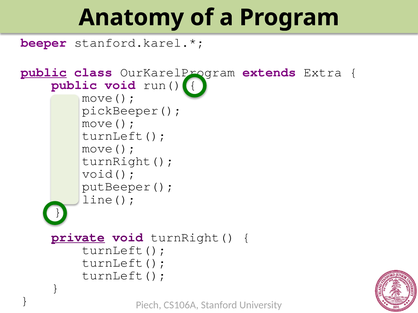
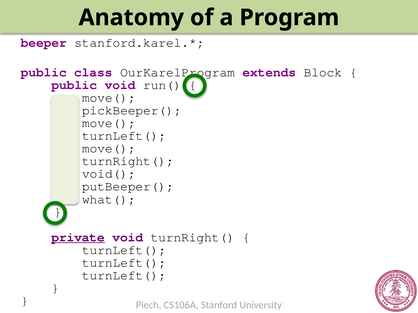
public at (44, 72) underline: present -> none
Extra: Extra -> Block
line(: line( -> what(
